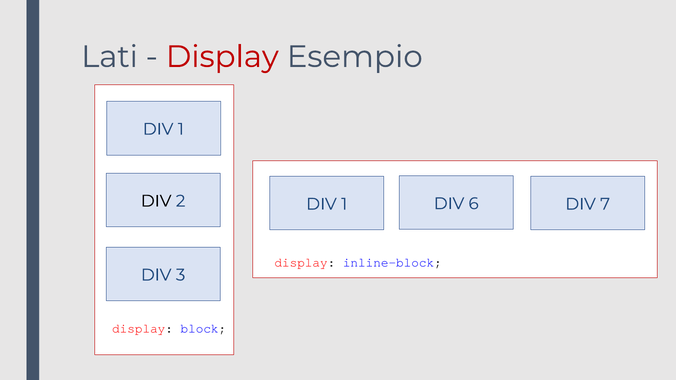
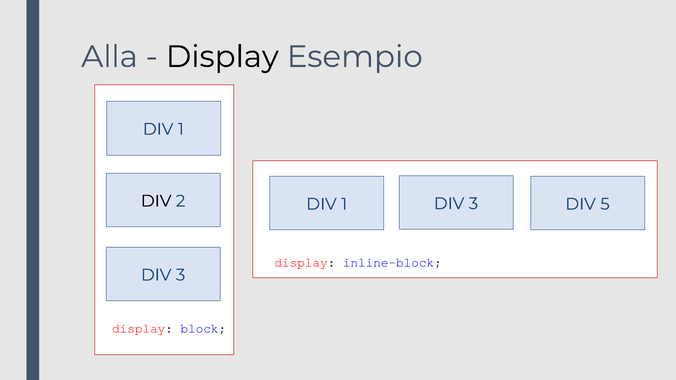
Lati: Lati -> Alla
Display at (222, 57) colour: red -> black
1 DIV 6: 6 -> 3
7: 7 -> 5
